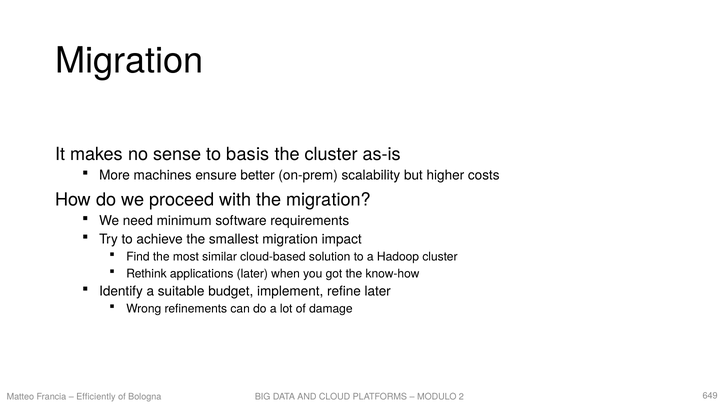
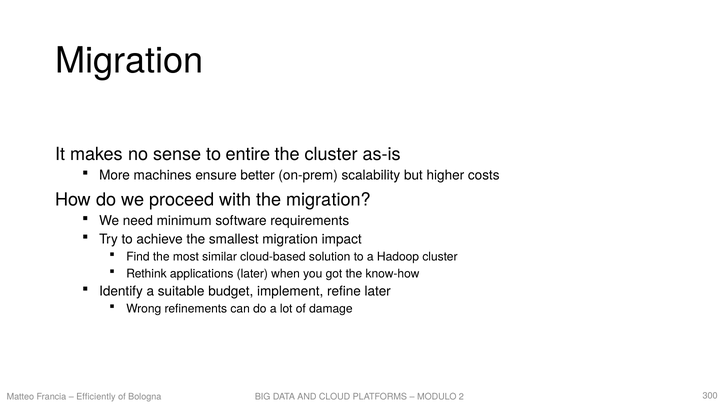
basis: basis -> entire
649: 649 -> 300
